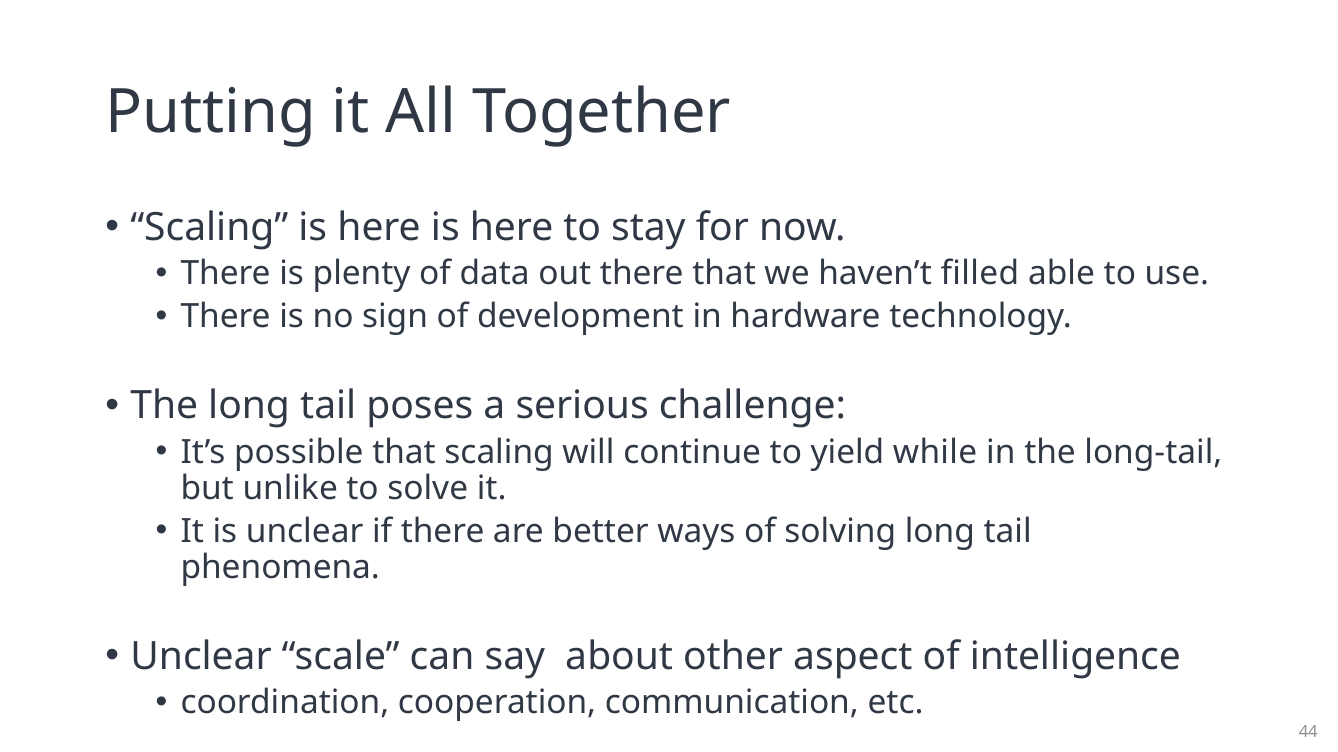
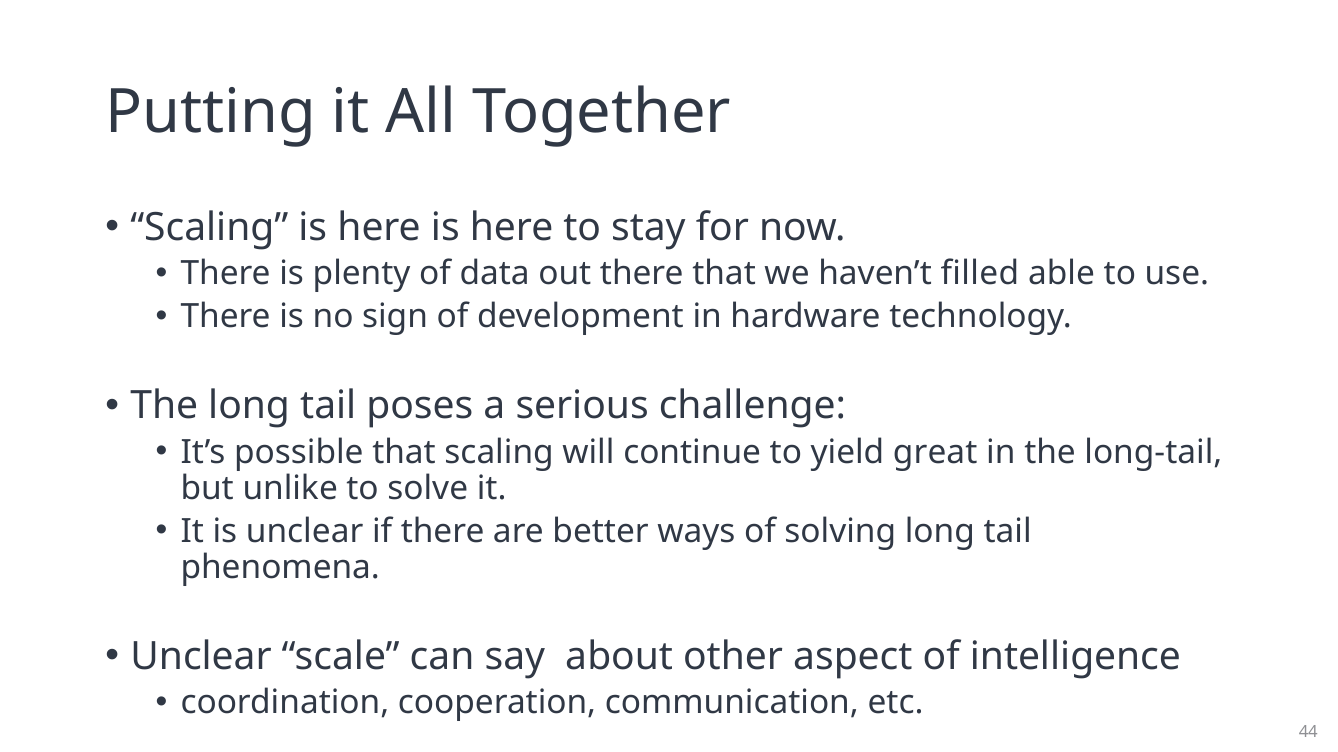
while: while -> great
